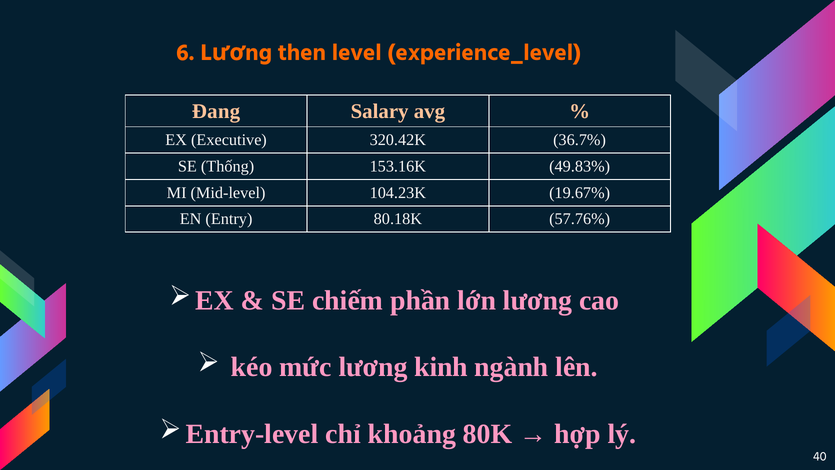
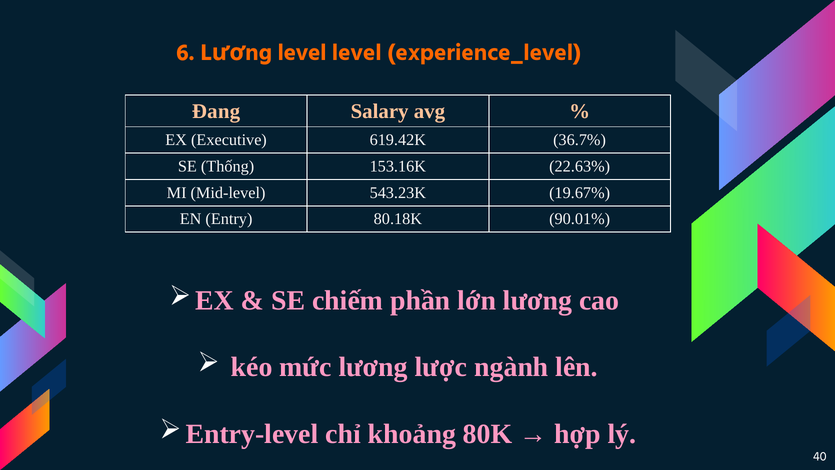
then at (302, 52): then -> level
320.42K: 320.42K -> 619.42K
49.83%: 49.83% -> 22.63%
104.23K: 104.23K -> 543.23K
57.76%: 57.76% -> 90.01%
kinh: kinh -> lược
